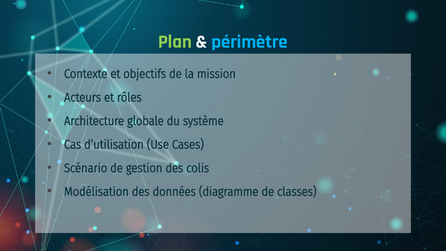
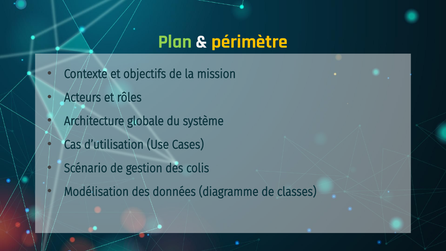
périmètre colour: light blue -> yellow
